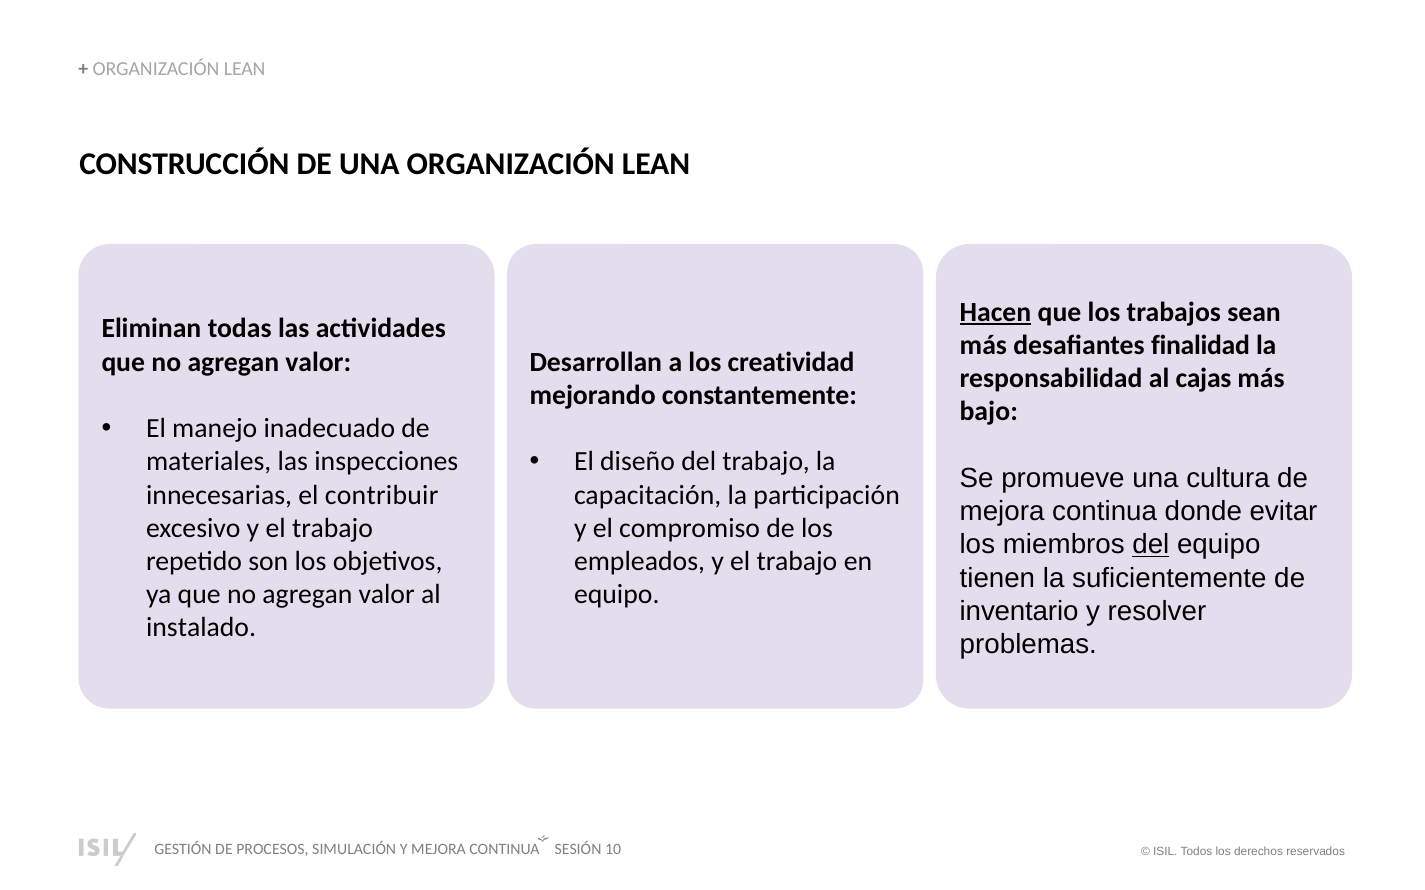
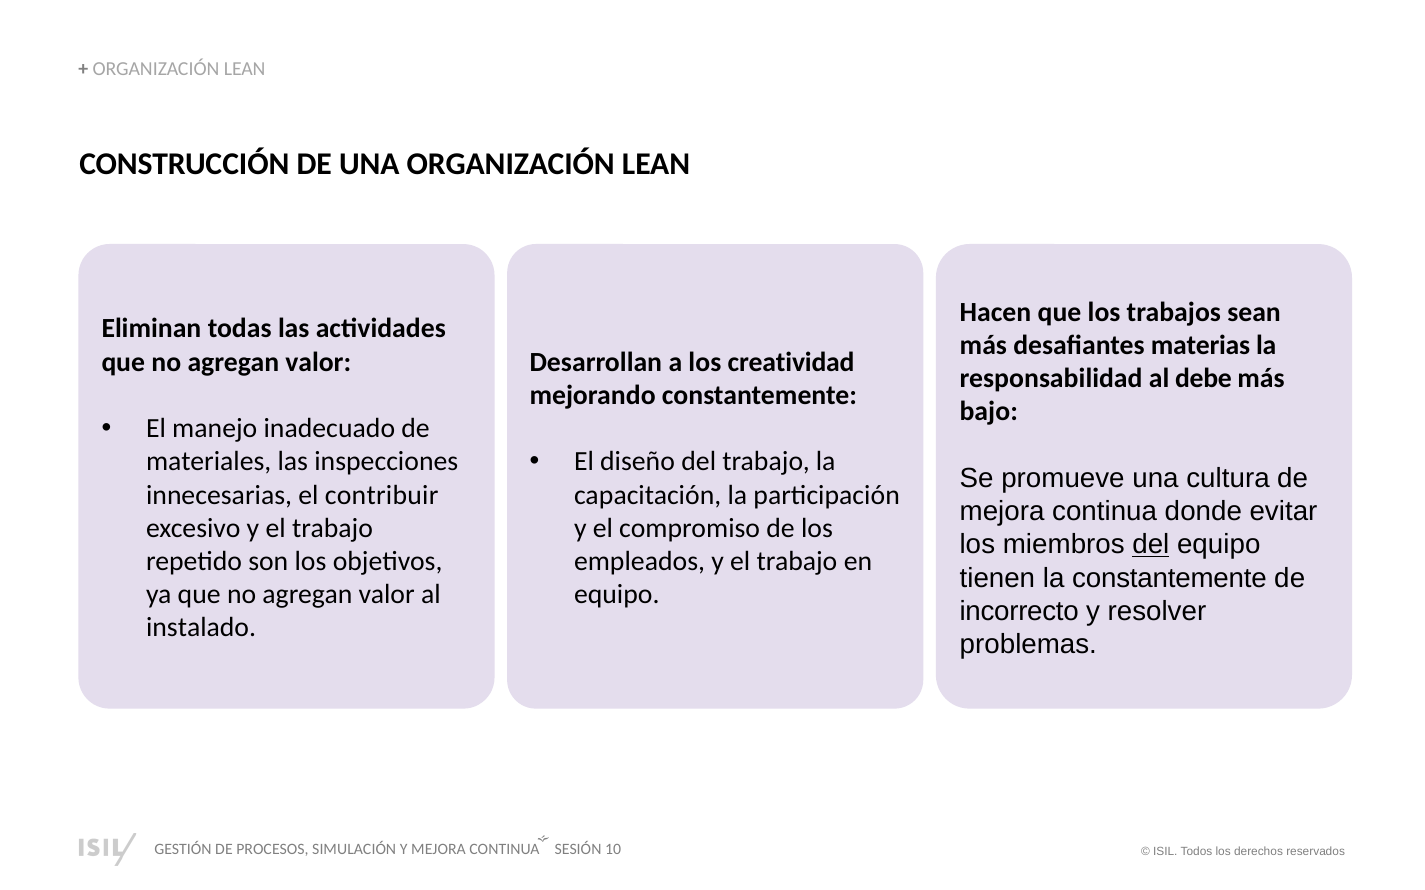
Hacen underline: present -> none
finalidad: finalidad -> materias
cajas: cajas -> debe
la suficientemente: suficientemente -> constantemente
inventario: inventario -> incorrecto
